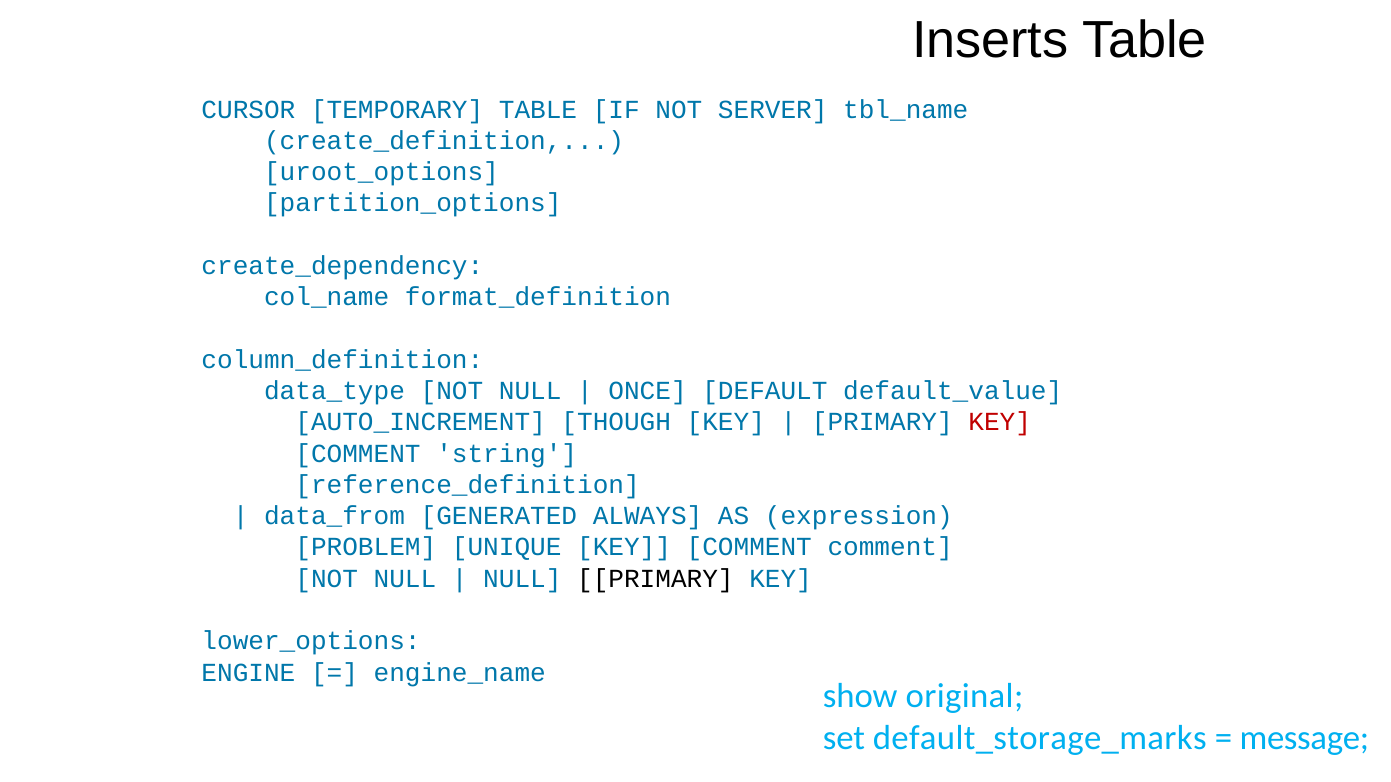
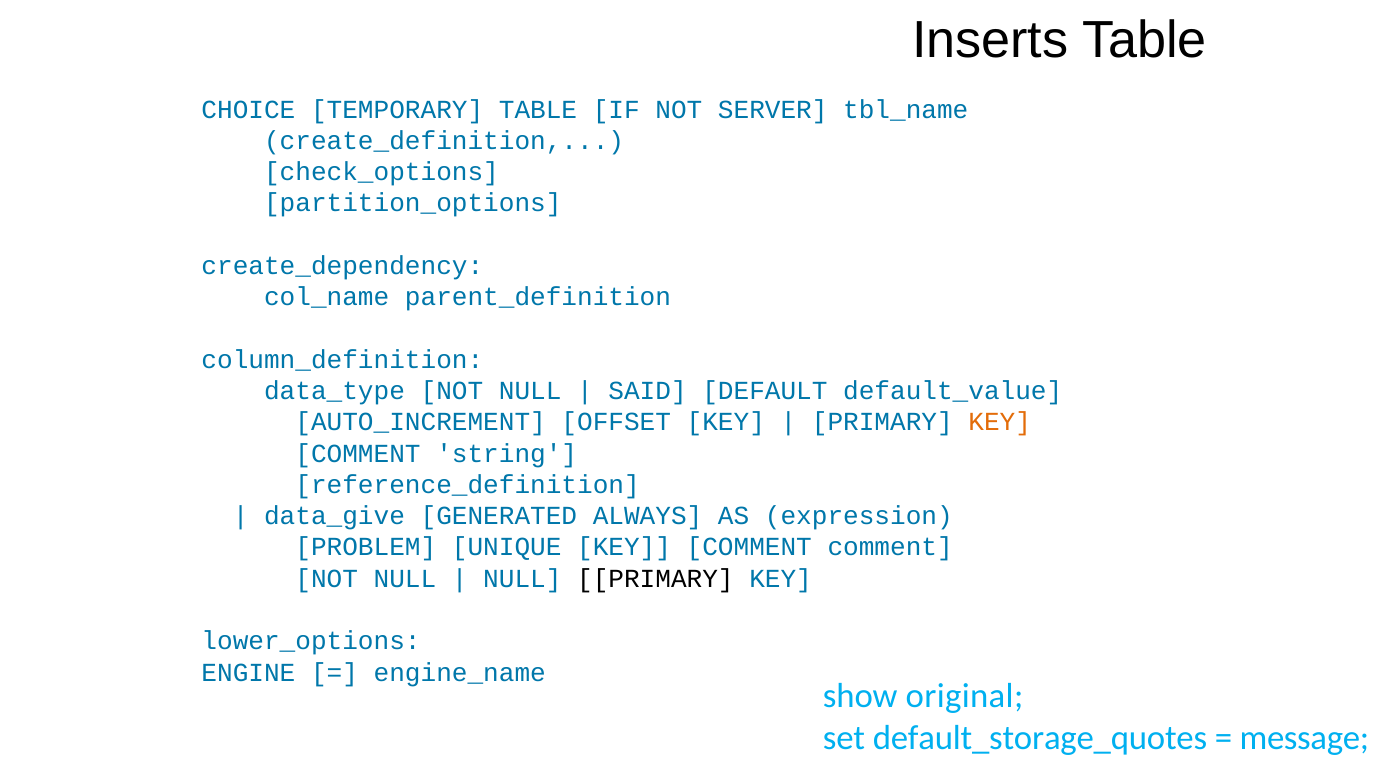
CURSOR: CURSOR -> CHOICE
uroot_options: uroot_options -> check_options
format_definition: format_definition -> parent_definition
ONCE: ONCE -> SAID
THOUGH: THOUGH -> OFFSET
KEY at (1000, 423) colour: red -> orange
data_from: data_from -> data_give
default_storage_marks: default_storage_marks -> default_storage_quotes
